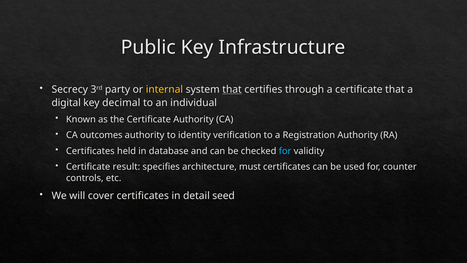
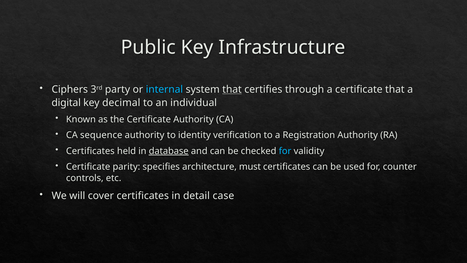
Secrecy: Secrecy -> Ciphers
internal colour: yellow -> light blue
outcomes: outcomes -> sequence
database underline: none -> present
result: result -> parity
seed: seed -> case
